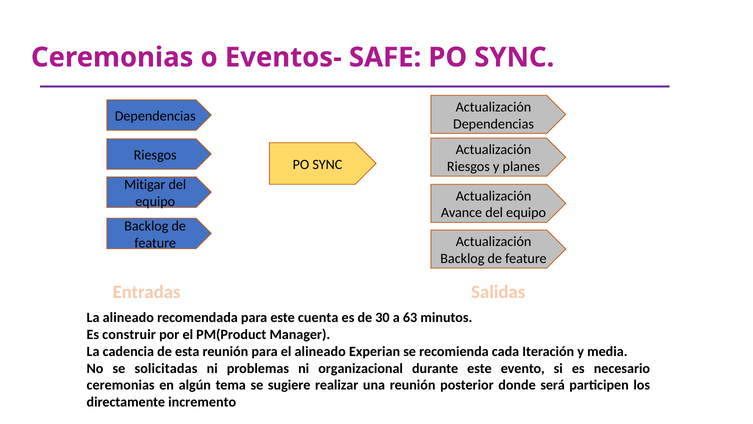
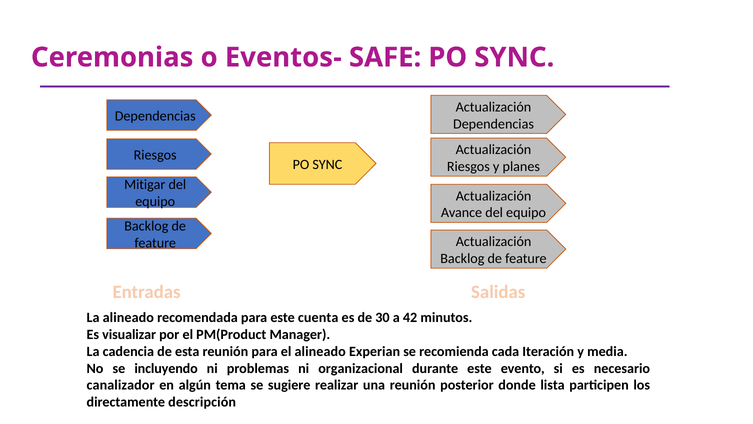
63: 63 -> 42
construir: construir -> visualizar
solicitadas: solicitadas -> incluyendo
ceremonias at (121, 385): ceremonias -> canalizador
será: será -> lista
incremento: incremento -> descripción
